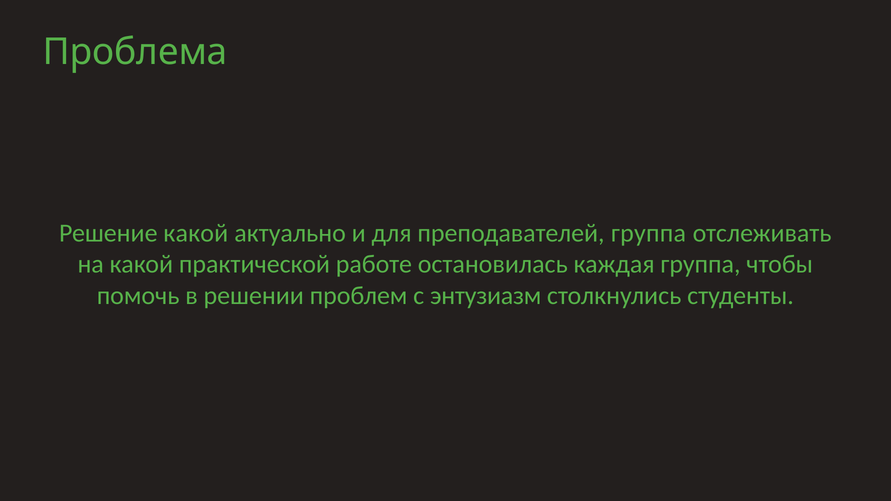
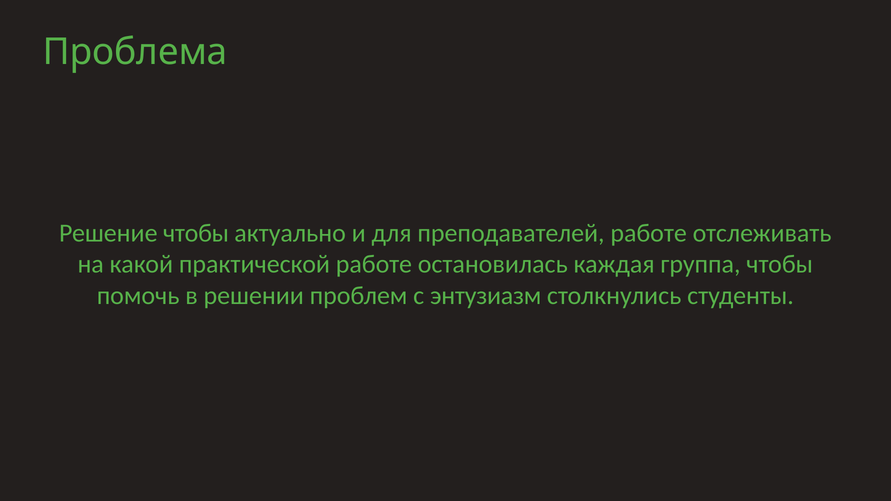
Решение какой: какой -> чтобы
преподавателей группа: группа -> работе
